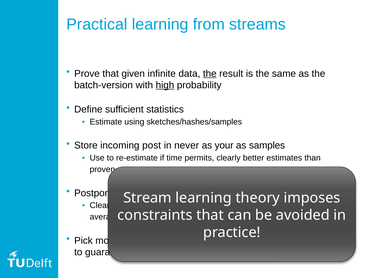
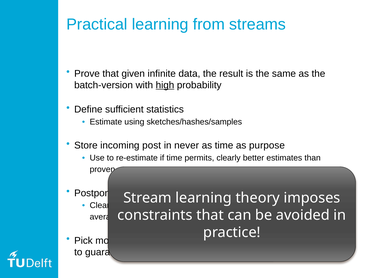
the at (210, 74) underline: present -> none
as your: your -> time
samples: samples -> purpose
